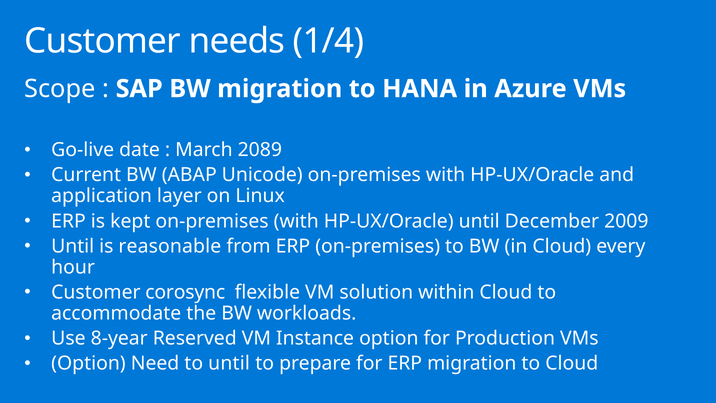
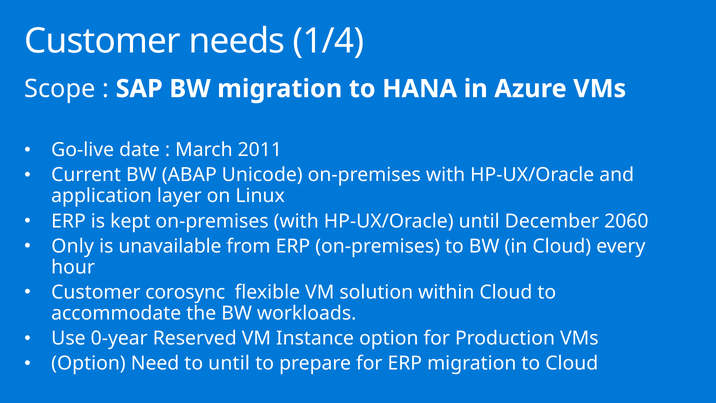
2089: 2089 -> 2011
2009: 2009 -> 2060
Until at (73, 246): Until -> Only
reasonable: reasonable -> unavailable
8-year: 8-year -> 0-year
